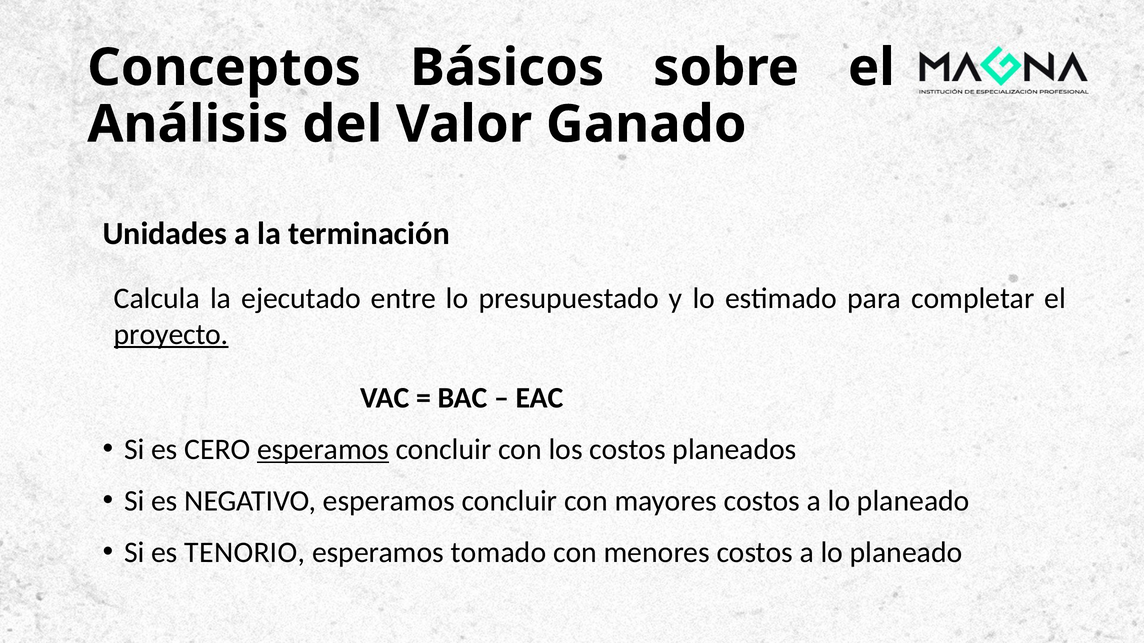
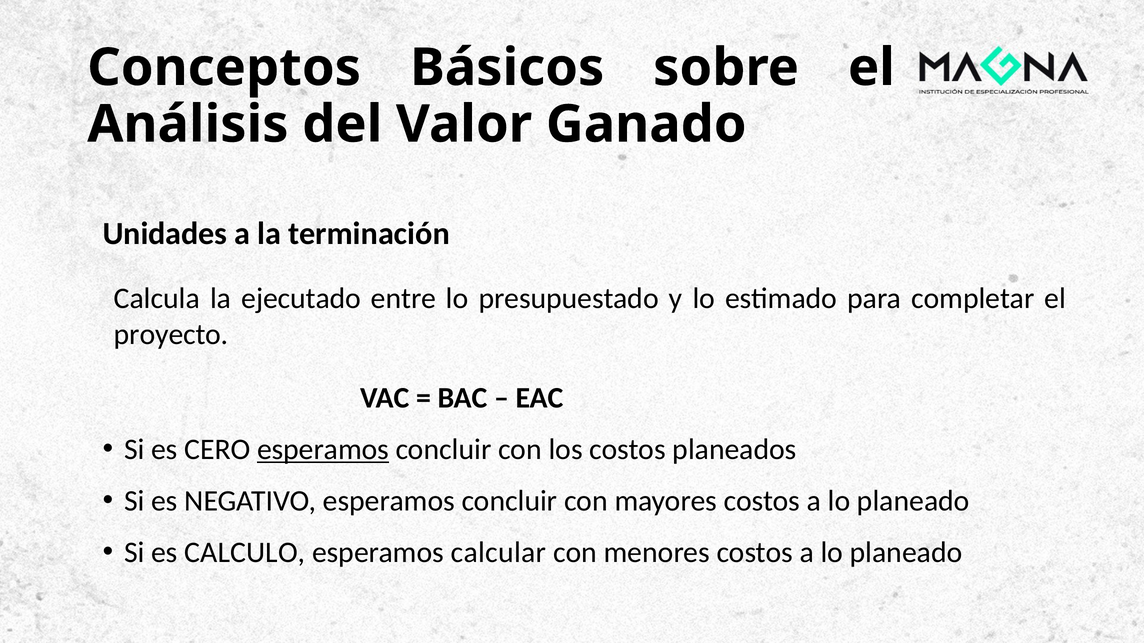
proyecto underline: present -> none
TENORIO: TENORIO -> CALCULO
tomado: tomado -> calcular
